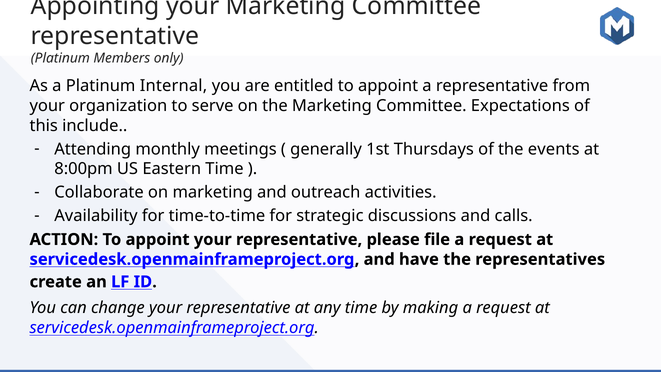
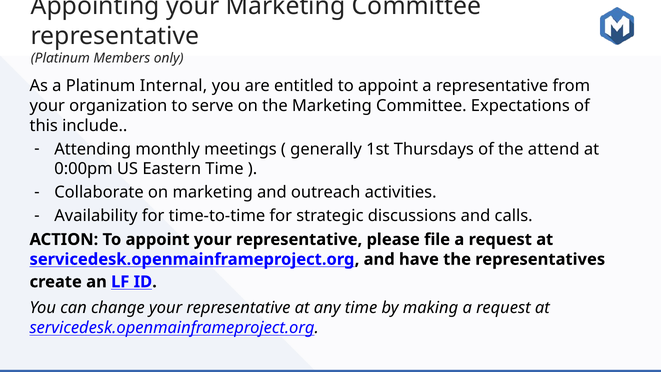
events: events -> attend
8:00pm: 8:00pm -> 0:00pm
